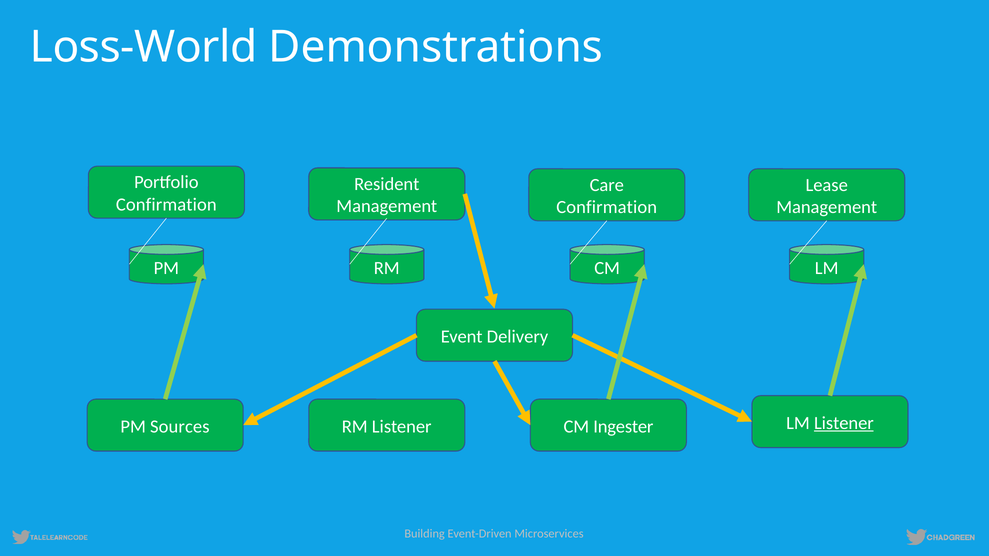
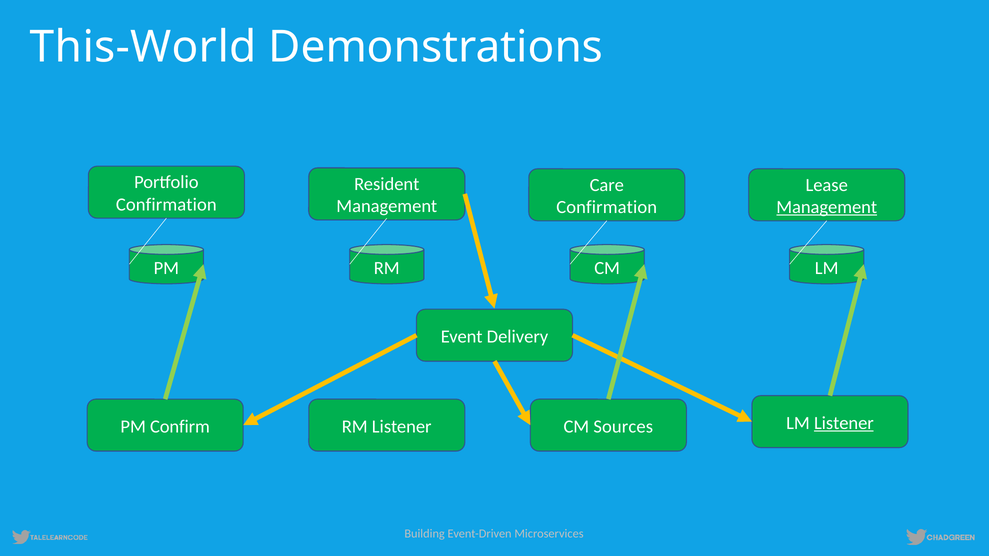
Loss-World: Loss-World -> This-World
Management at (827, 207) underline: none -> present
Sources: Sources -> Confirm
Ingester: Ingester -> Sources
